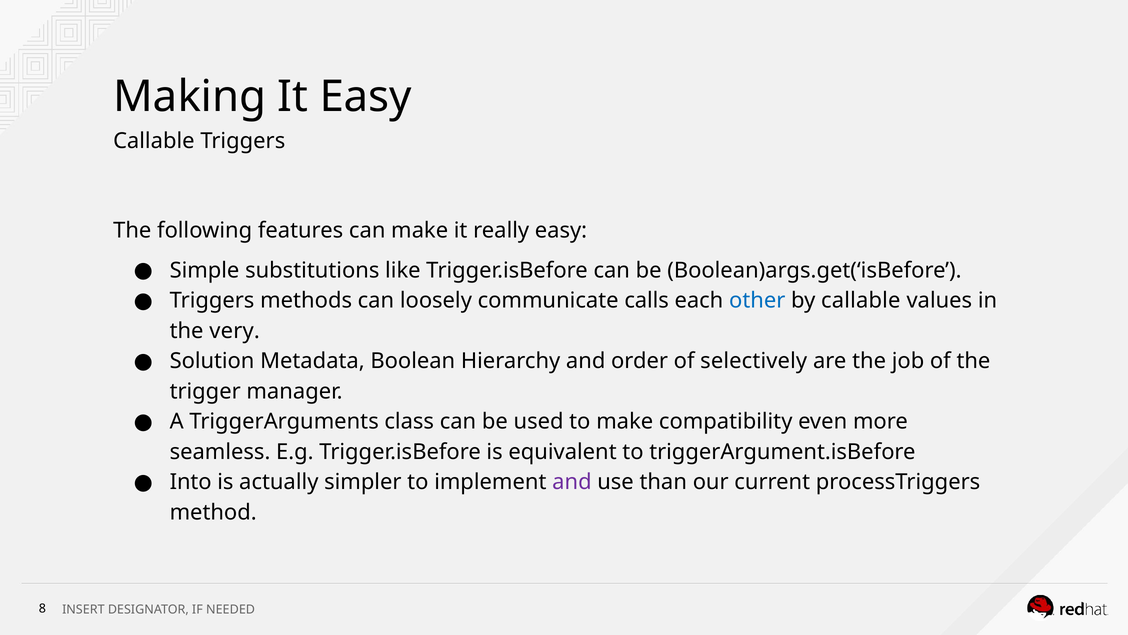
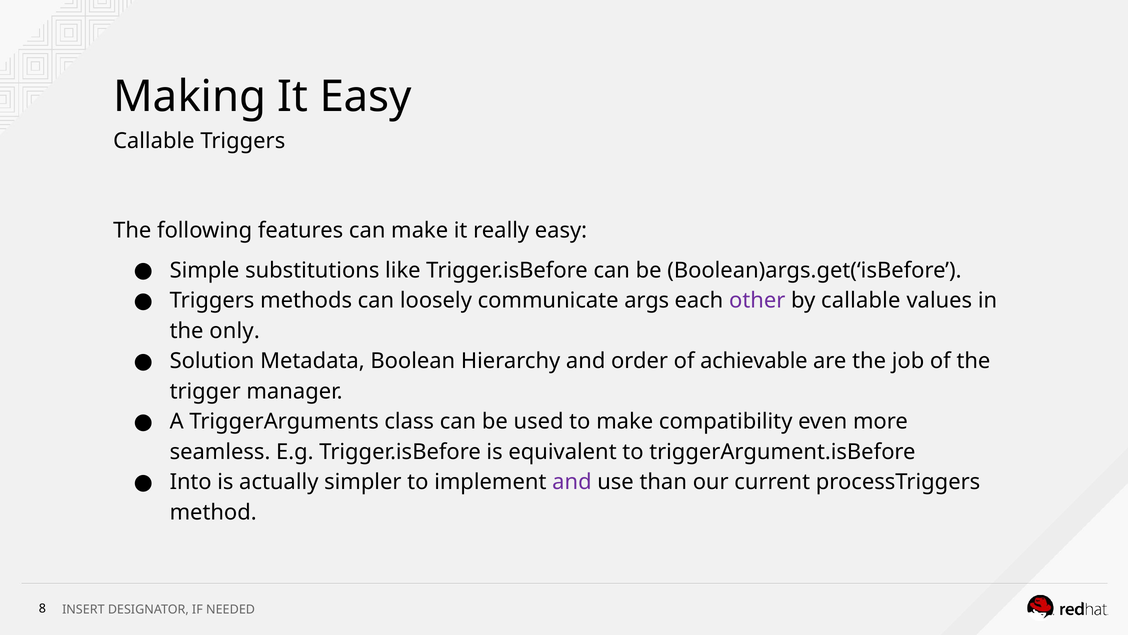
calls: calls -> args
other colour: blue -> purple
very: very -> only
selectively: selectively -> achievable
